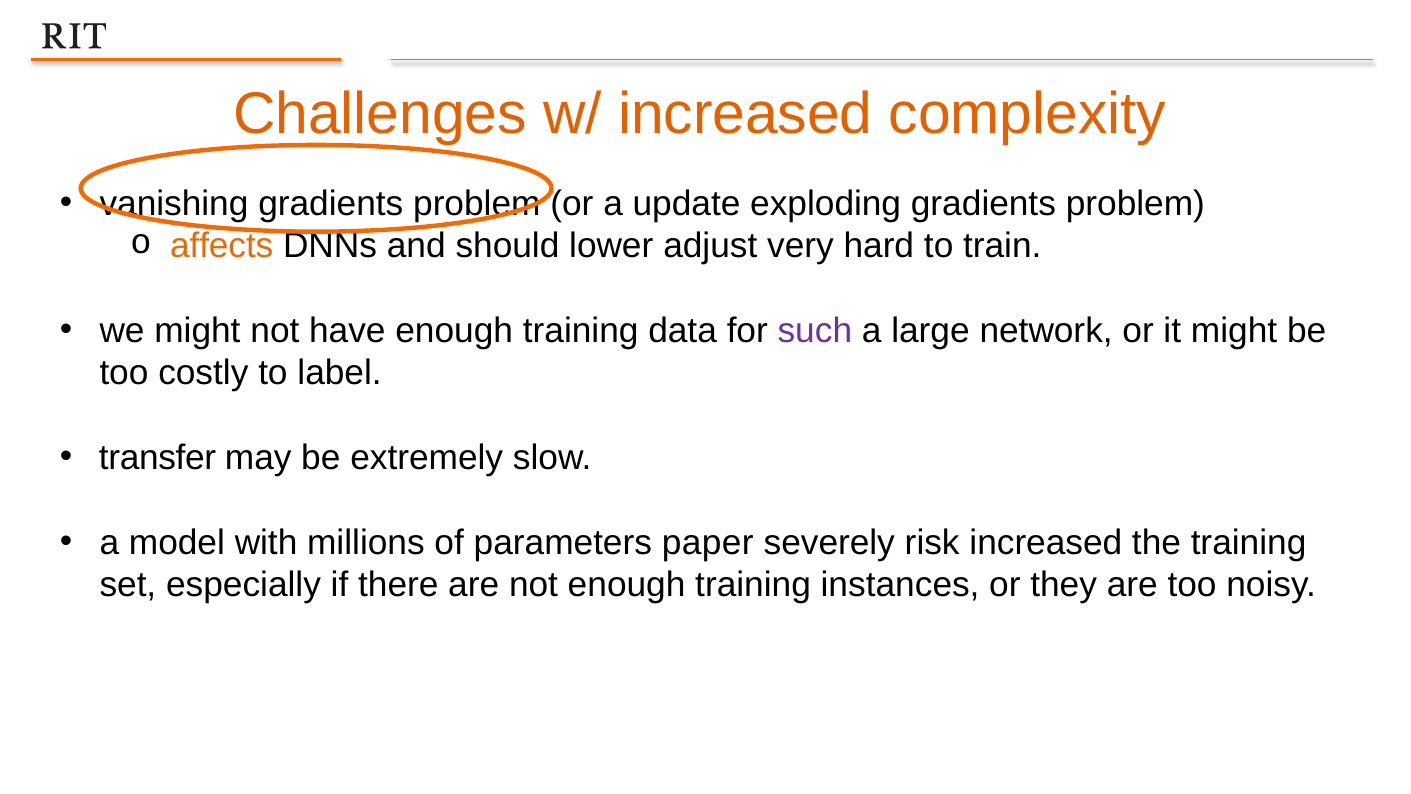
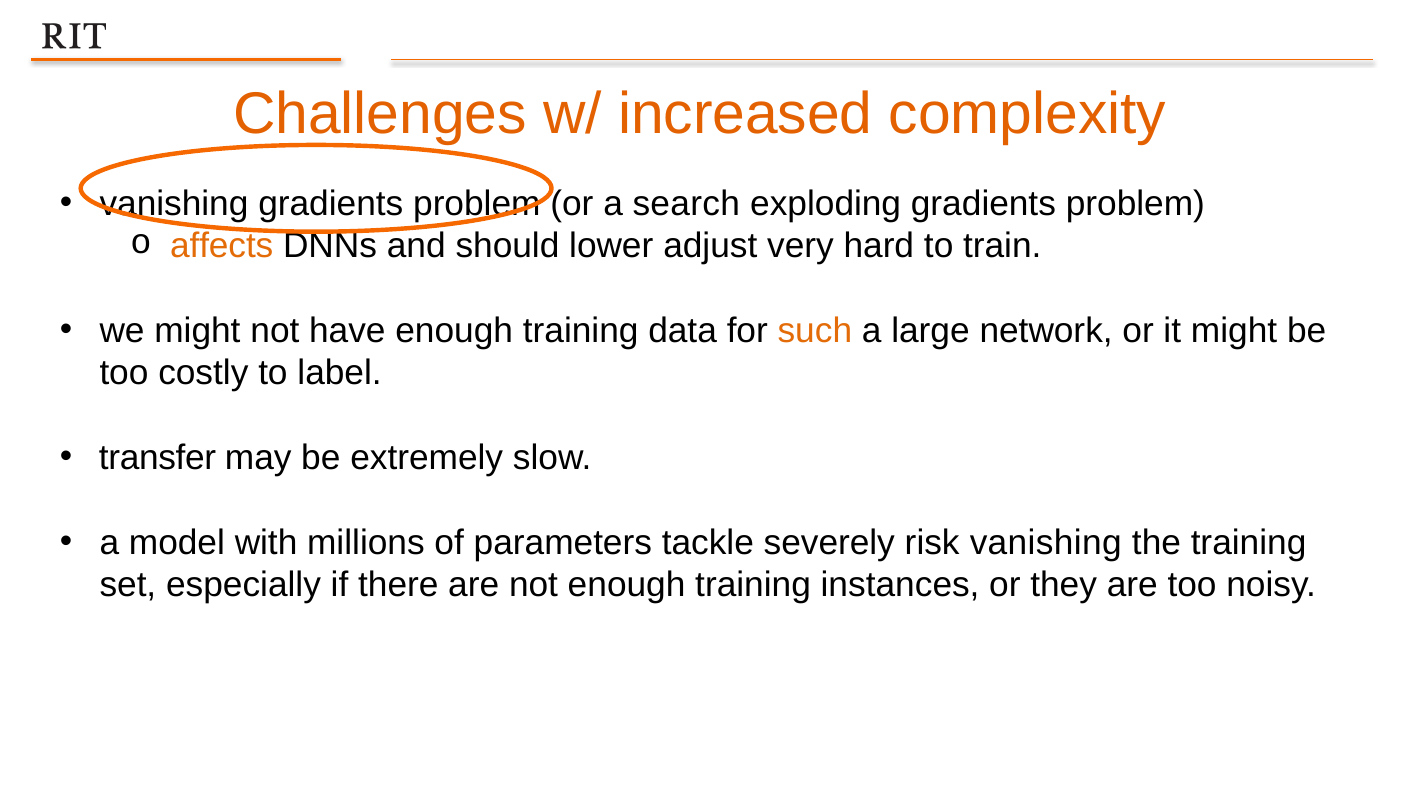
update: update -> search
such colour: purple -> orange
paper: paper -> tackle
risk increased: increased -> vanishing
